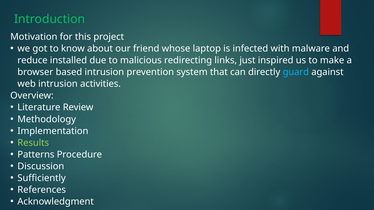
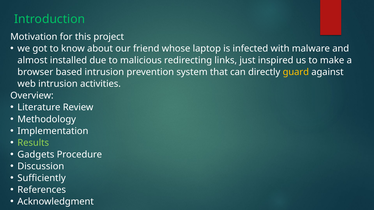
reduce: reduce -> almost
guard colour: light blue -> yellow
Patterns: Patterns -> Gadgets
